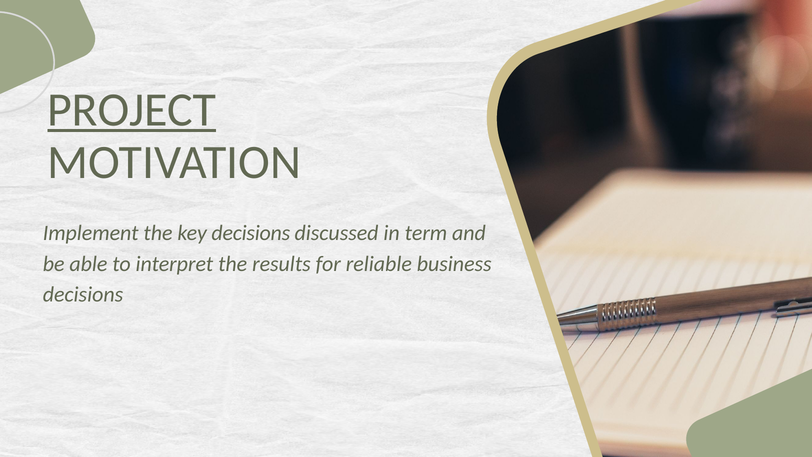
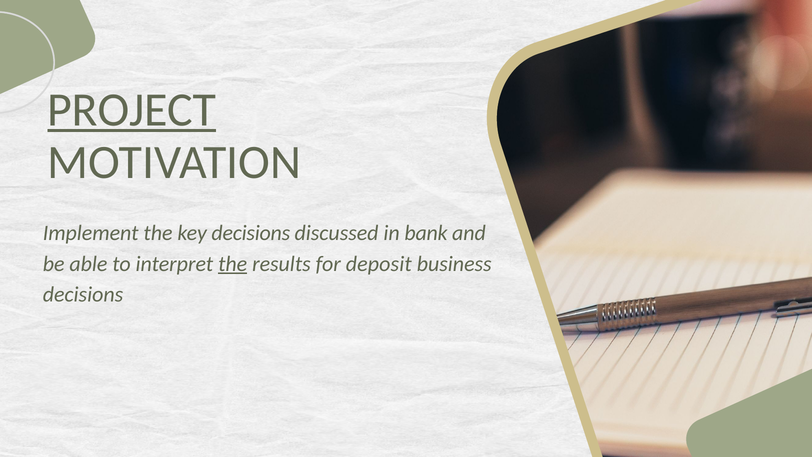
term: term -> bank
the at (233, 264) underline: none -> present
reliable: reliable -> deposit
